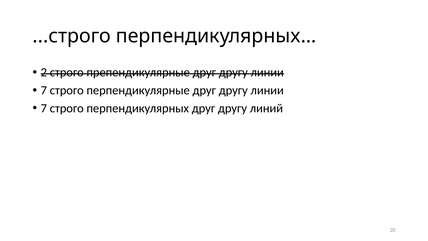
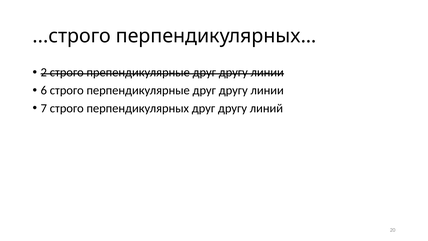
7 at (44, 90): 7 -> 6
